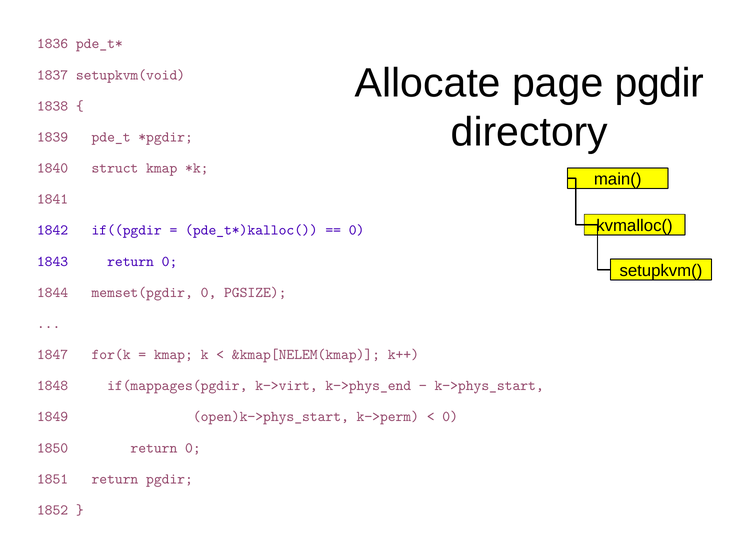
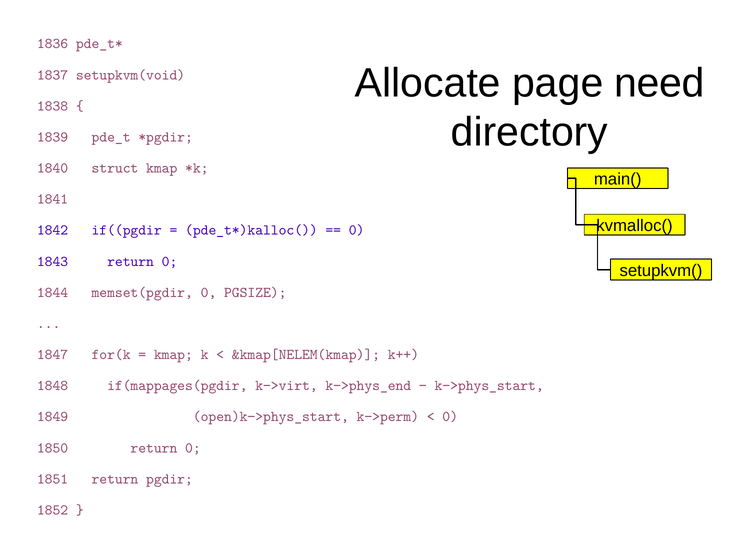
page pgdir: pgdir -> need
